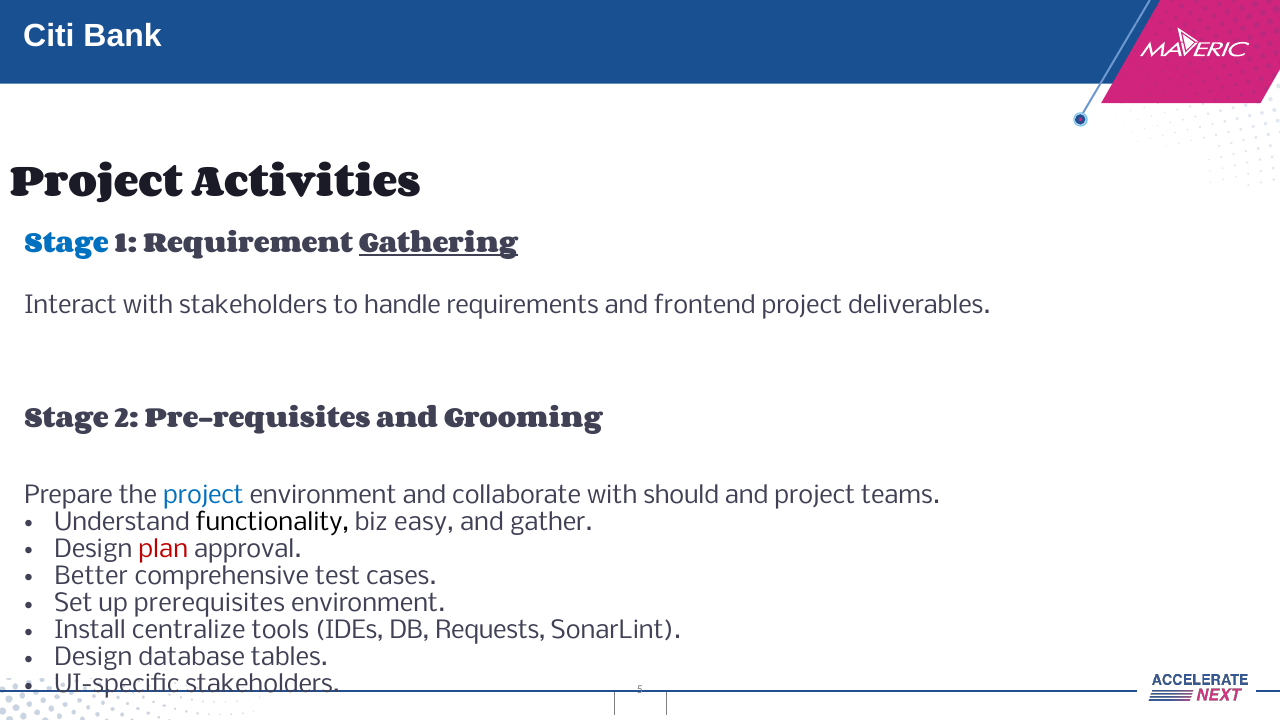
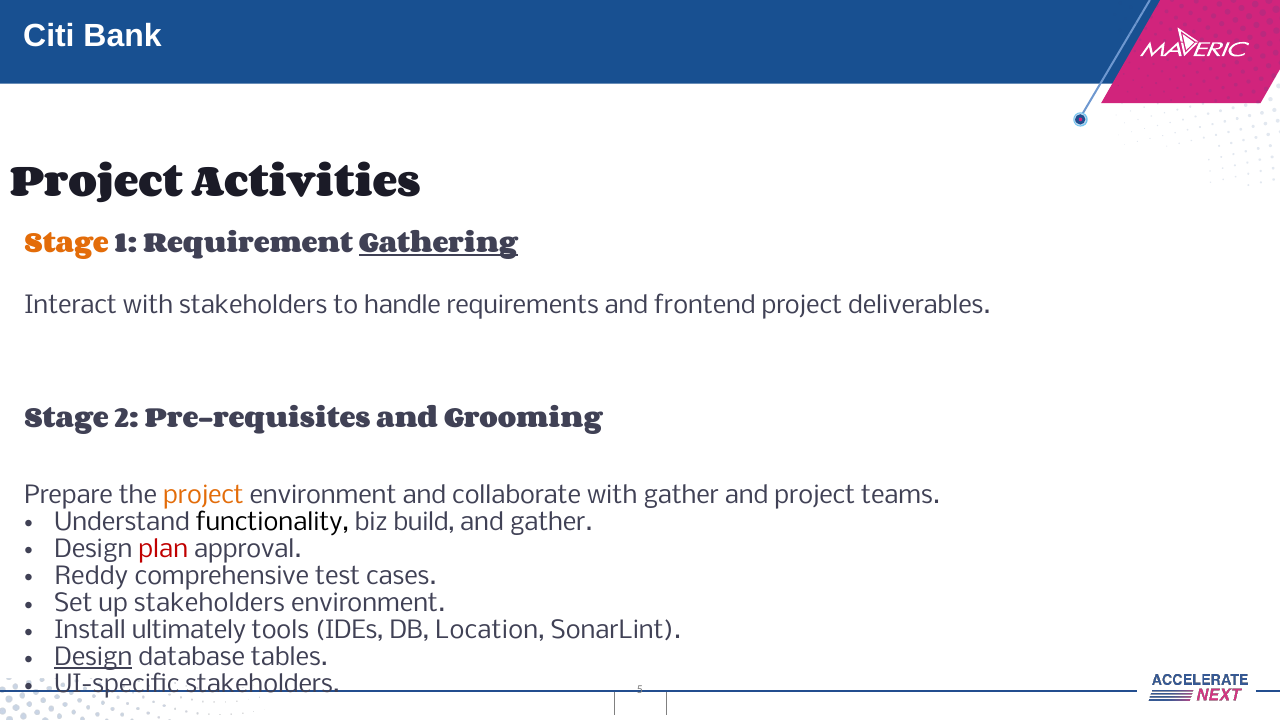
Stage at (67, 245) colour: blue -> orange
project at (203, 495) colour: blue -> orange
with should: should -> gather
easy: easy -> build
Better: Better -> Reddy
up prerequisites: prerequisites -> stakeholders
centralize: centralize -> ultimately
Requests: Requests -> Location
Design at (93, 658) underline: none -> present
